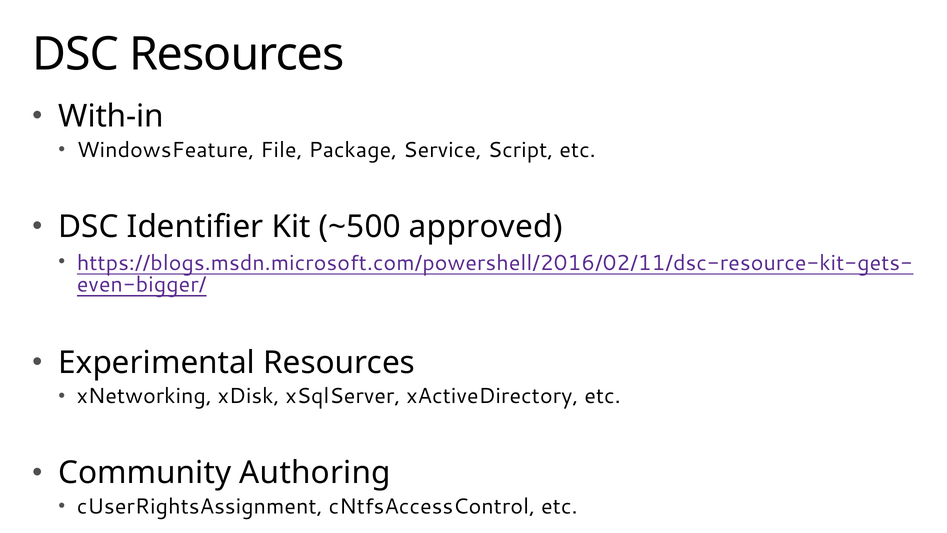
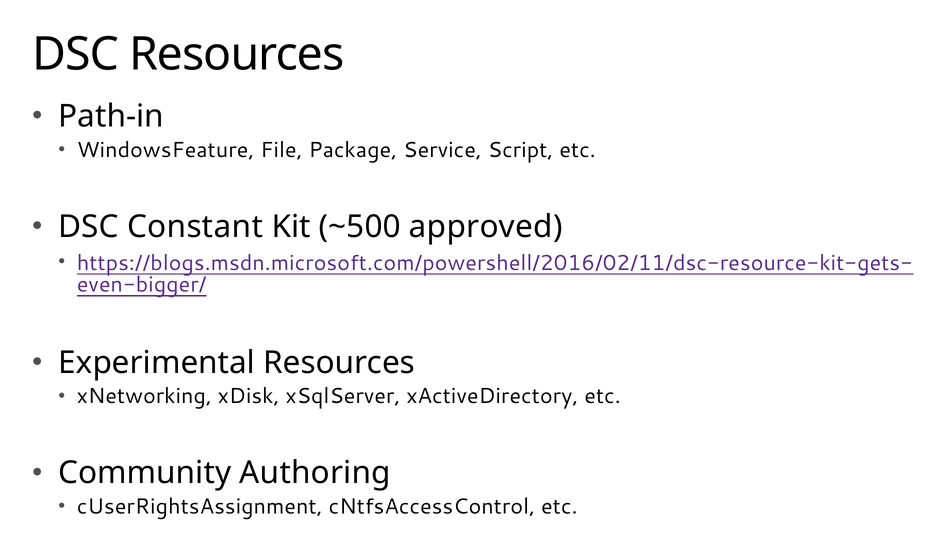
With-in: With-in -> Path-in
Identifier: Identifier -> Constant
